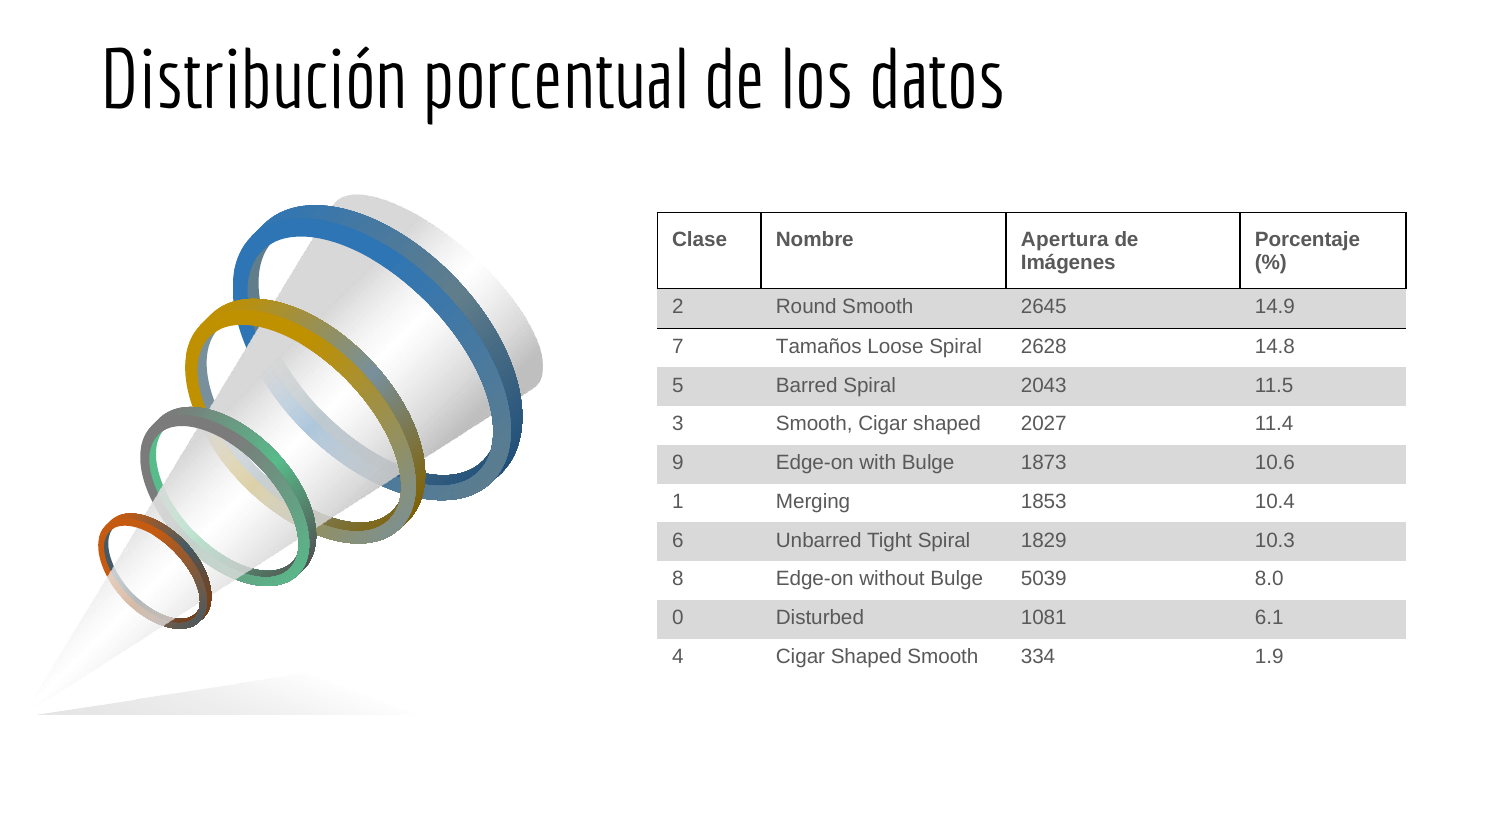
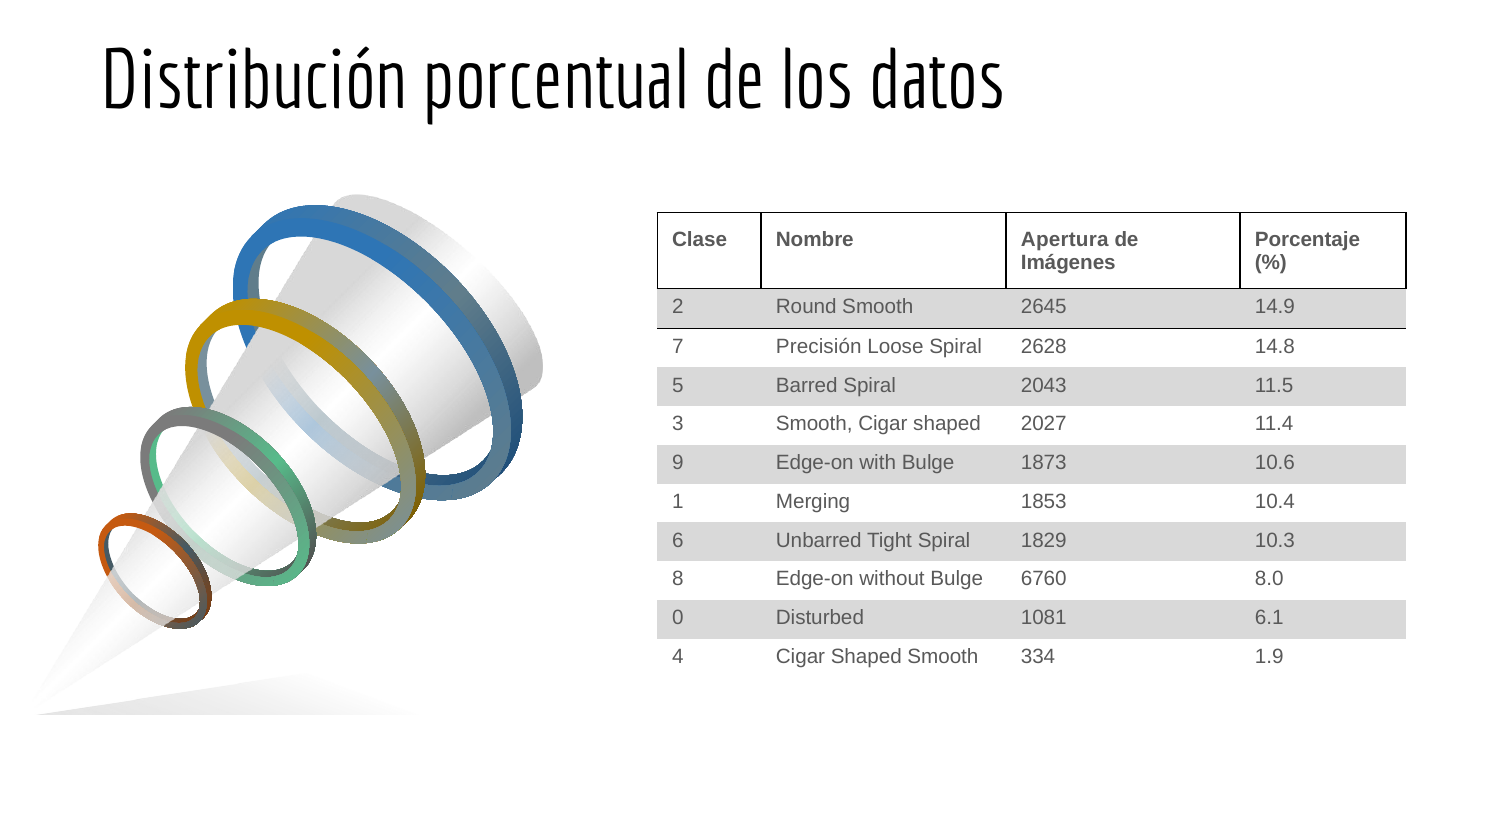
Tamaños: Tamaños -> Precisión
5039: 5039 -> 6760
